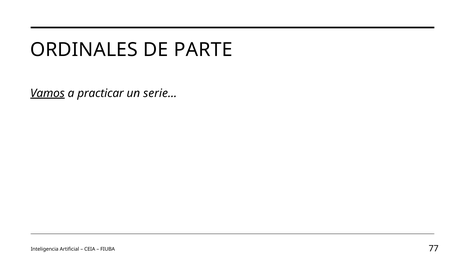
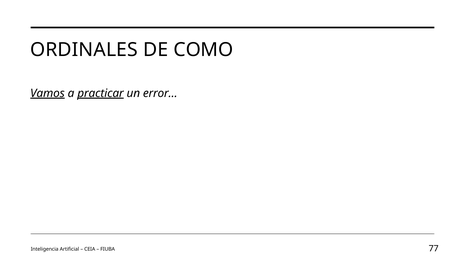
PARTE: PARTE -> COMO
practicar underline: none -> present
serie…: serie… -> error…
